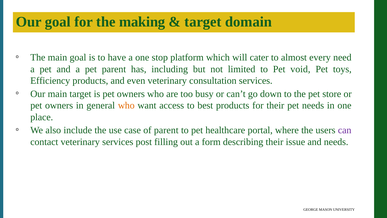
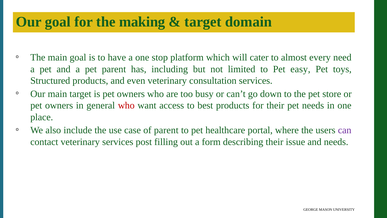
void: void -> easy
Efficiency: Efficiency -> Structured
who at (126, 105) colour: orange -> red
